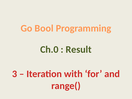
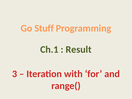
Bool: Bool -> Stuff
Ch.0: Ch.0 -> Ch.1
